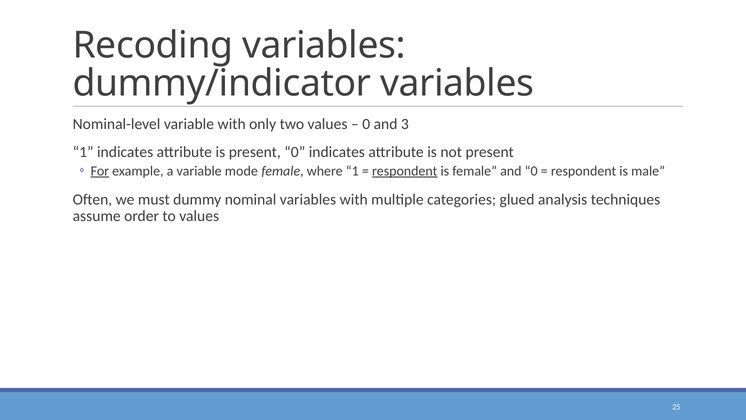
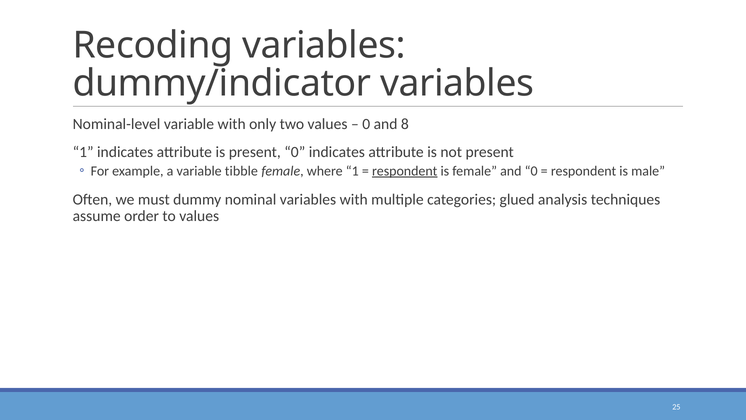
3: 3 -> 8
For underline: present -> none
mode: mode -> tibble
